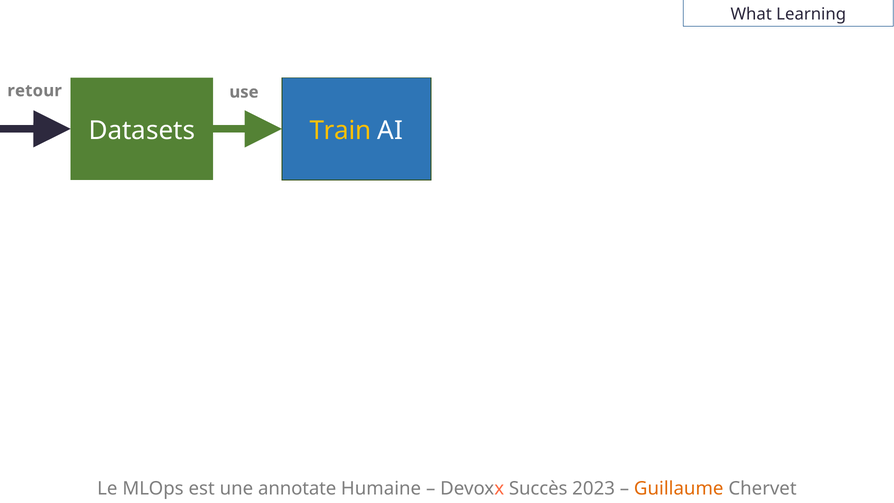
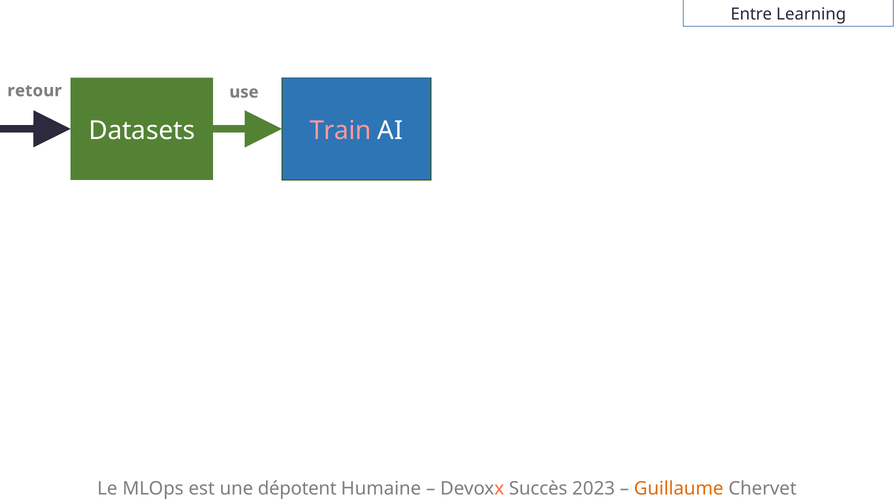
What: What -> Entre
Train colour: yellow -> pink
annotate: annotate -> dépotent
